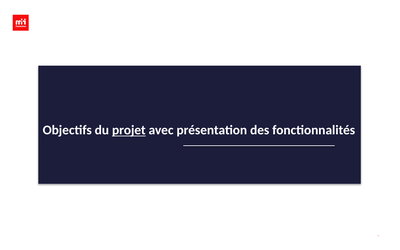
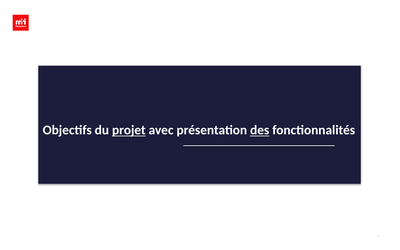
des underline: none -> present
